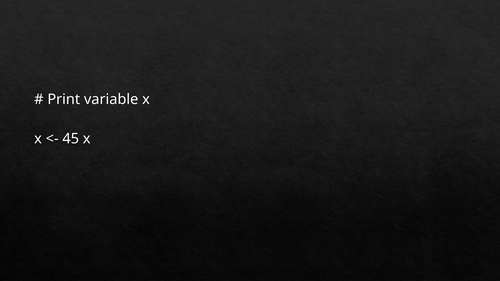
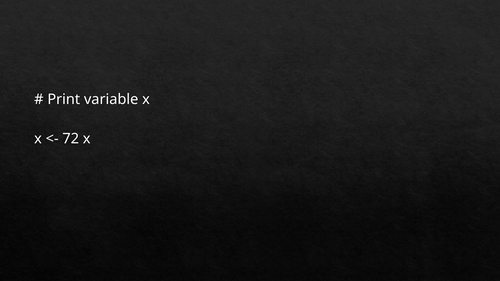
45: 45 -> 72
